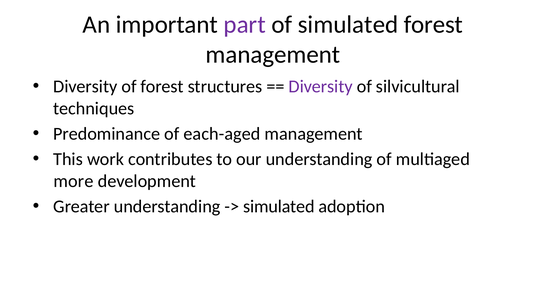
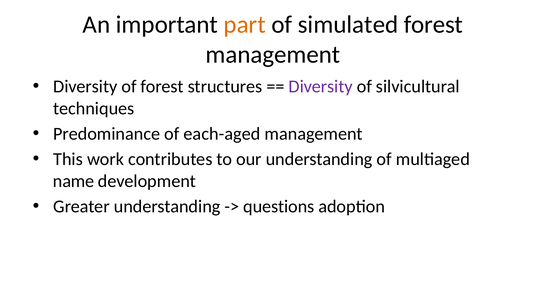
part colour: purple -> orange
more: more -> name
simulated at (279, 207): simulated -> questions
